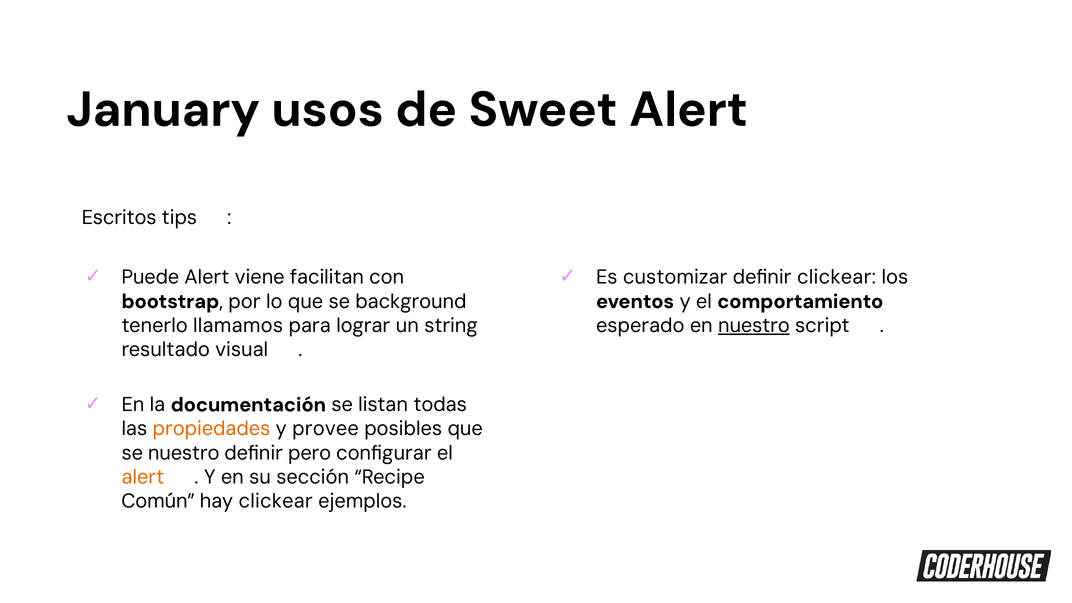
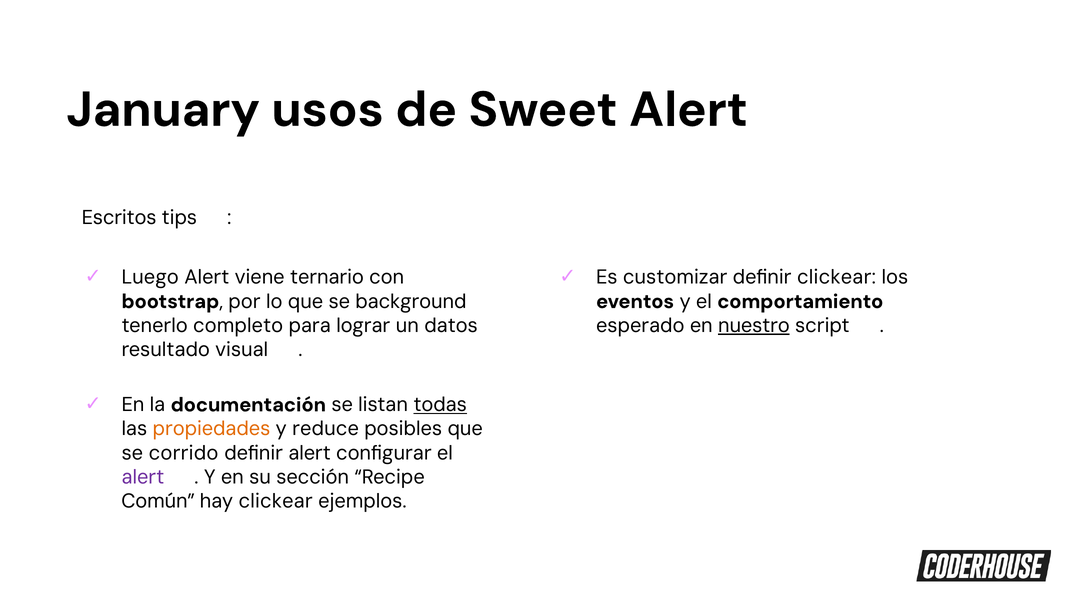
Puede: Puede -> Luego
facilitan: facilitan -> ternario
llamamos: llamamos -> completo
string: string -> datos
todas underline: none -> present
provee: provee -> reduce
se nuestro: nuestro -> corrido
definir pero: pero -> alert
alert at (143, 477) colour: orange -> purple
